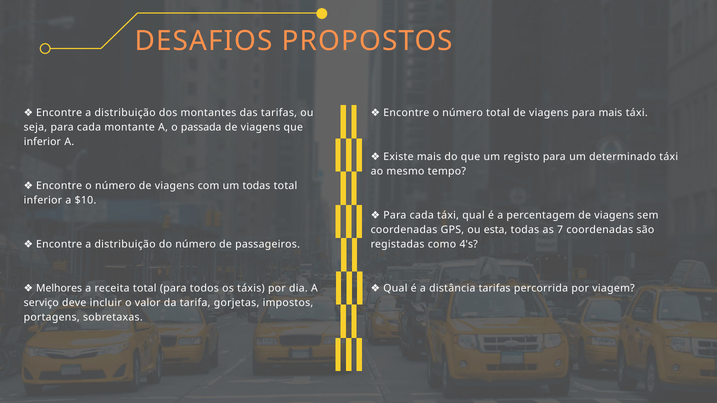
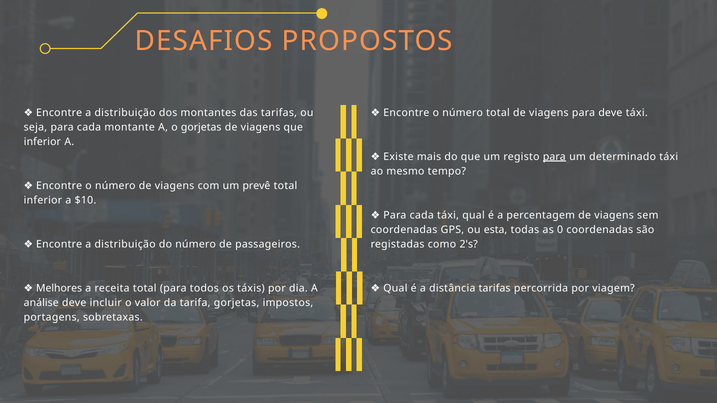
para mais: mais -> deve
o passada: passada -> gorjetas
para at (554, 157) underline: none -> present
um todas: todas -> prevê
7: 7 -> 0
4's: 4's -> 2's
serviço: serviço -> análise
